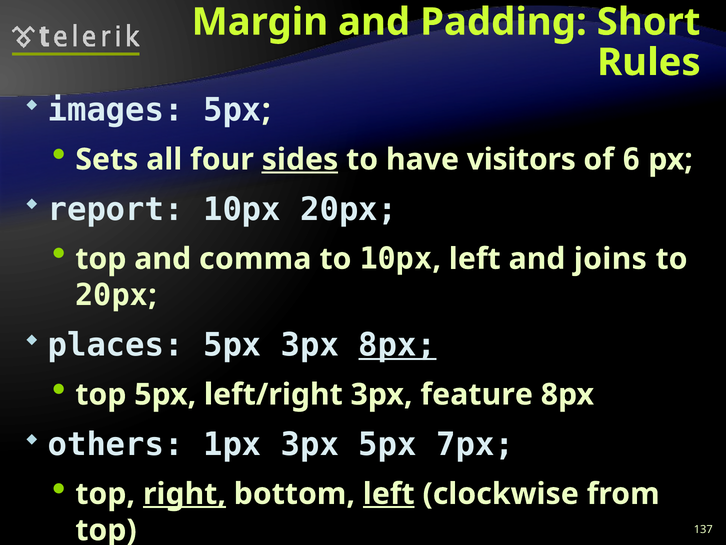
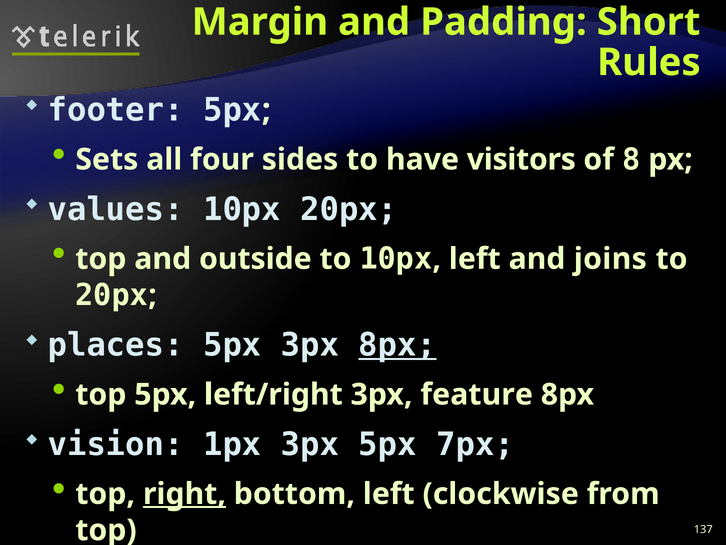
images: images -> footer
sides underline: present -> none
6: 6 -> 8
report: report -> values
comma: comma -> outside
others: others -> vision
left at (389, 493) underline: present -> none
